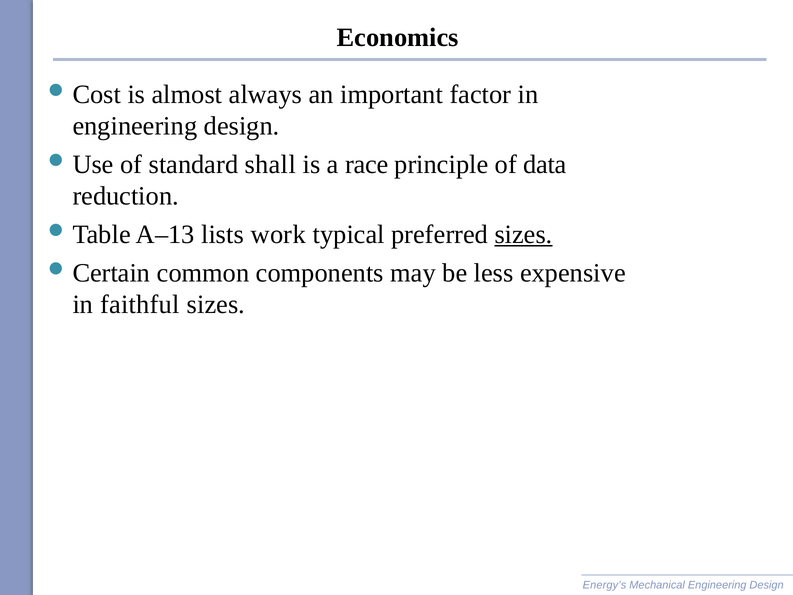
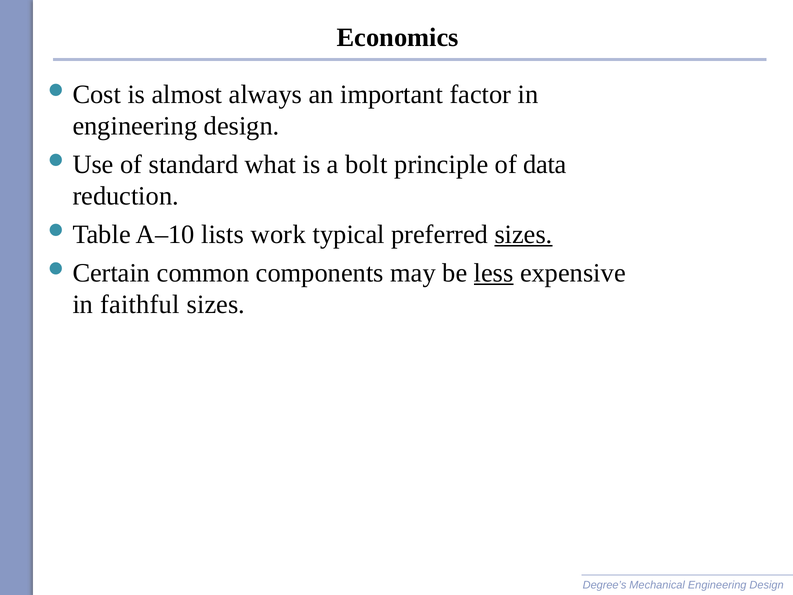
shall: shall -> what
race: race -> bolt
A–13: A–13 -> A–10
less underline: none -> present
Energy’s: Energy’s -> Degree’s
